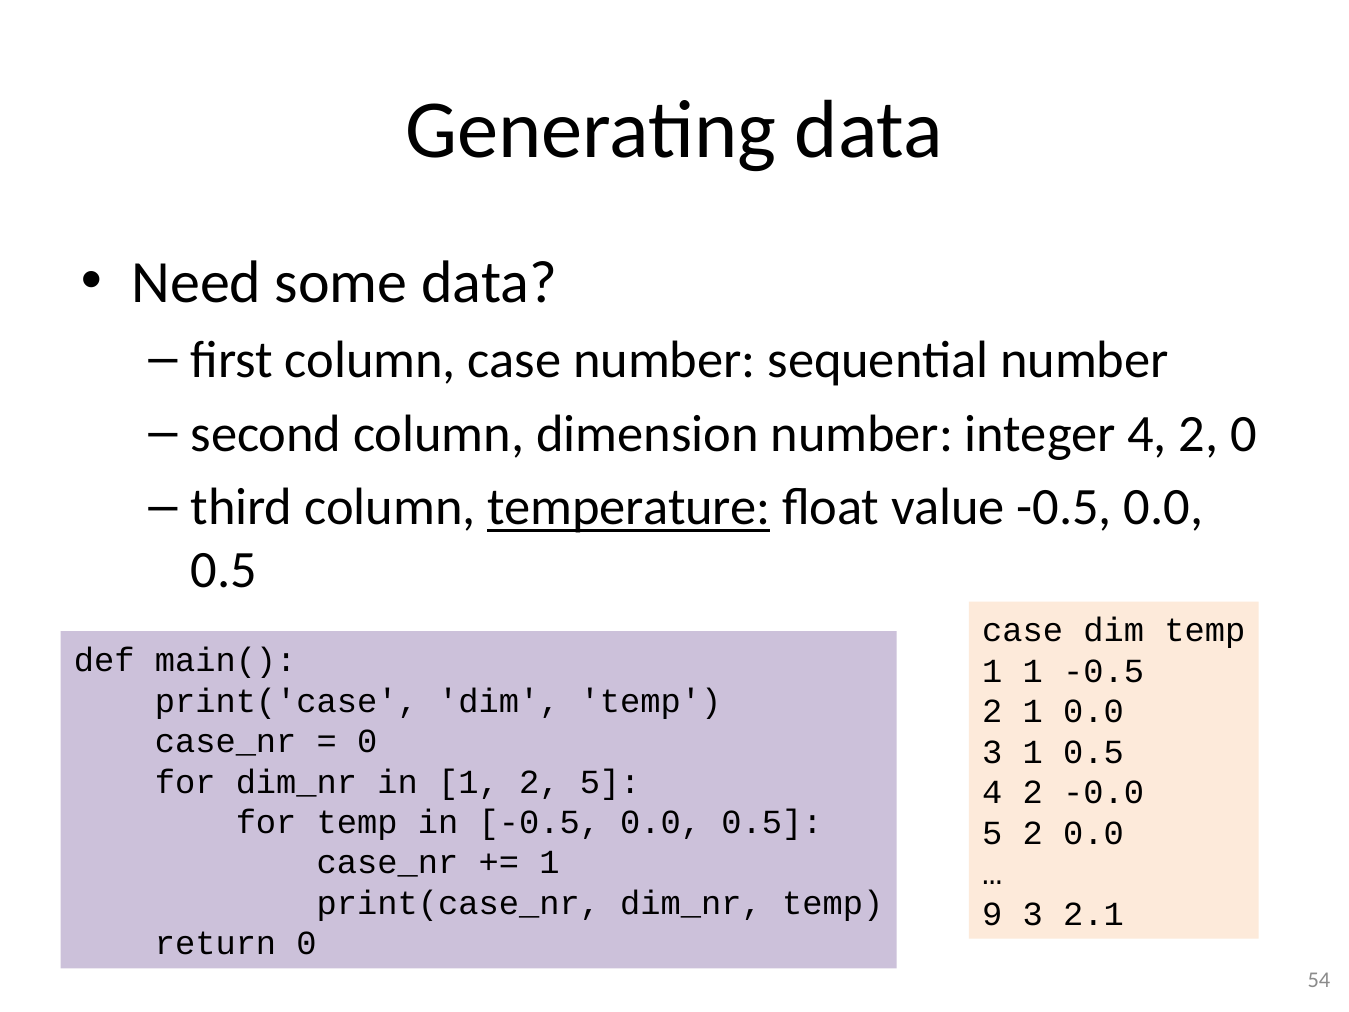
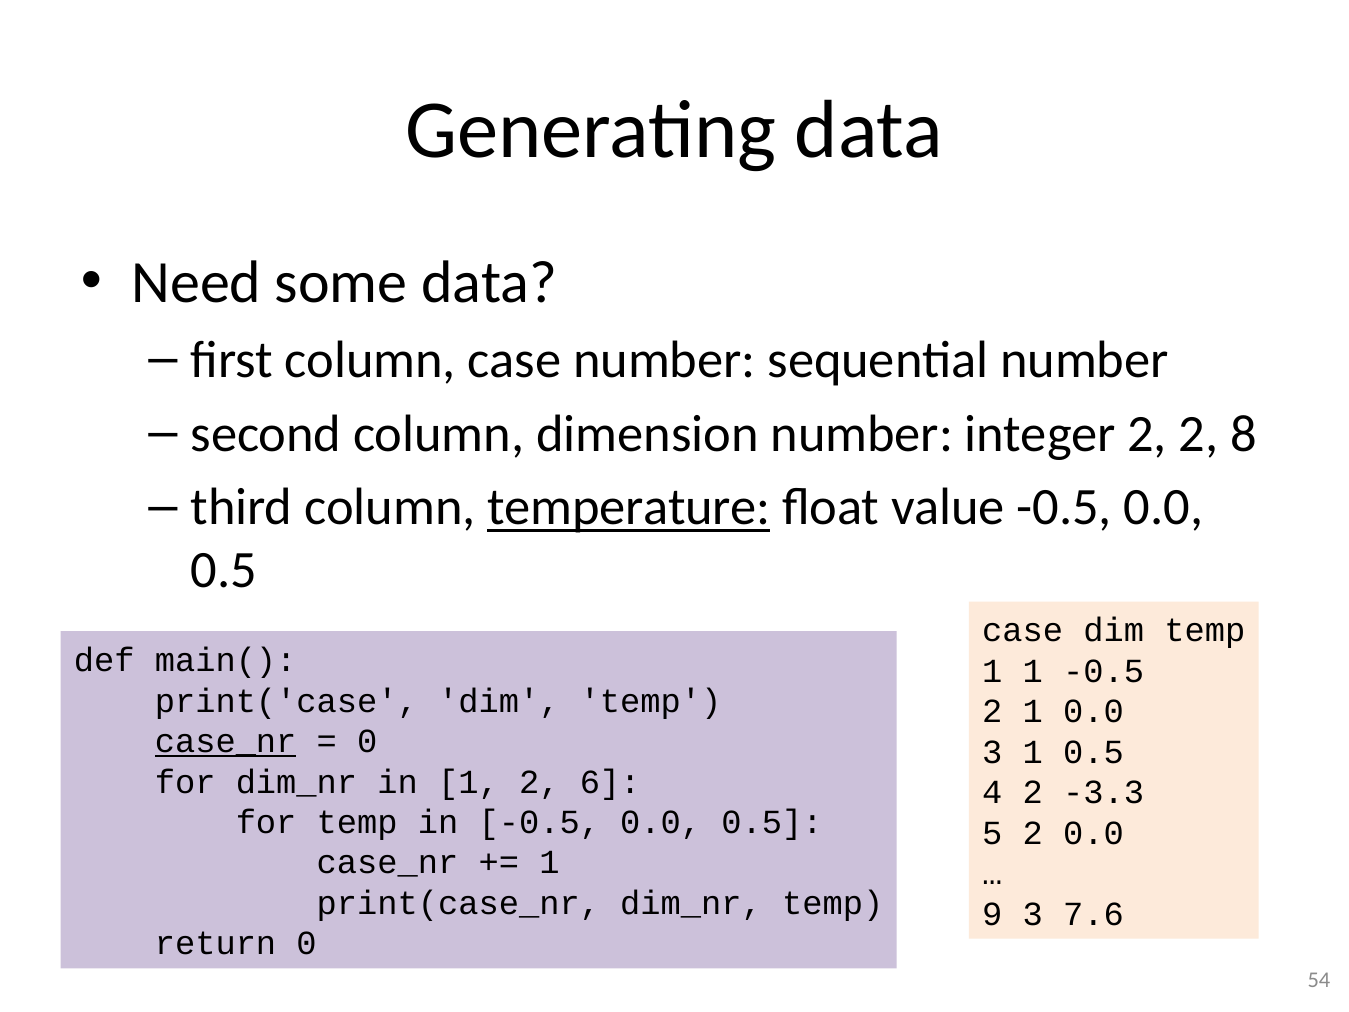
integer 4: 4 -> 2
2 0: 0 -> 8
case_nr at (226, 741) underline: none -> present
2 5: 5 -> 6
-0.0: -0.0 -> -3.3
2.1: 2.1 -> 7.6
